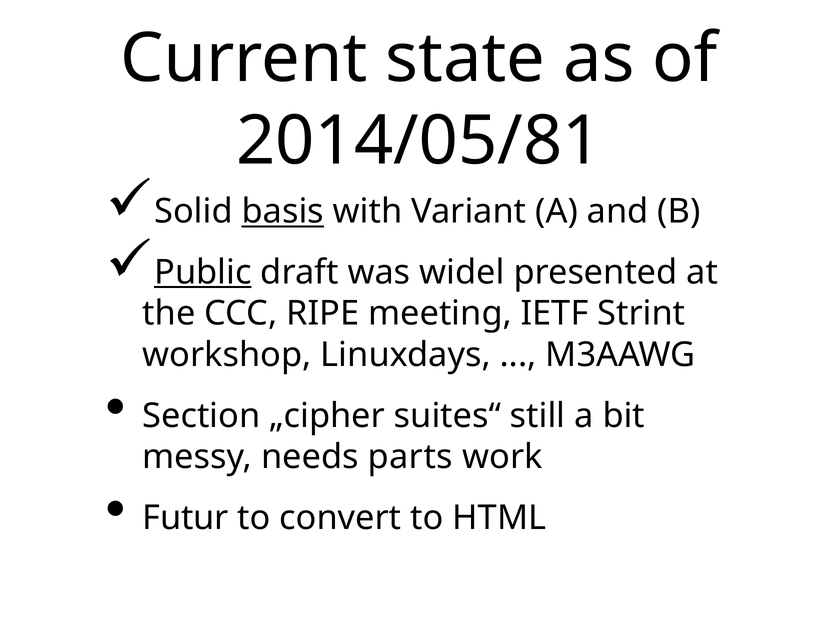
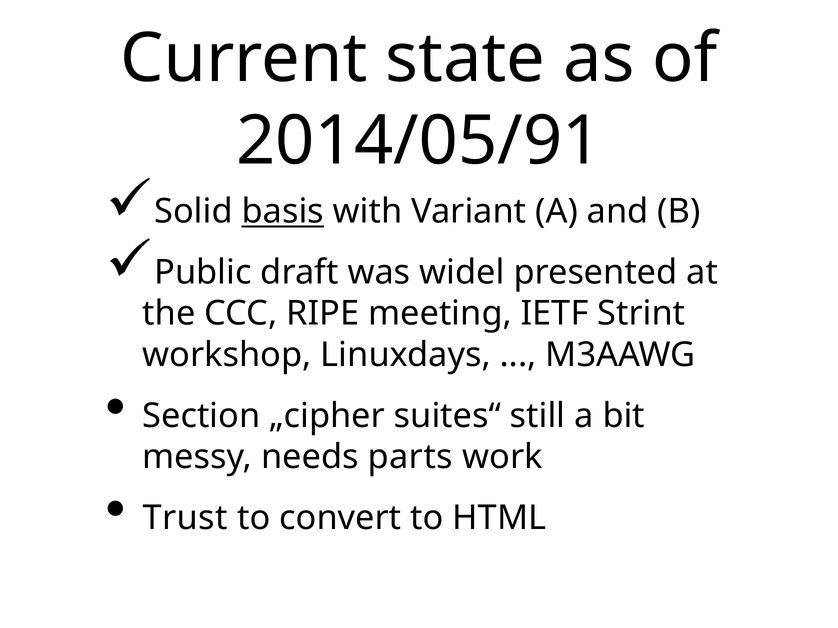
2014/05/81: 2014/05/81 -> 2014/05/91
Public underline: present -> none
Futur: Futur -> Trust
